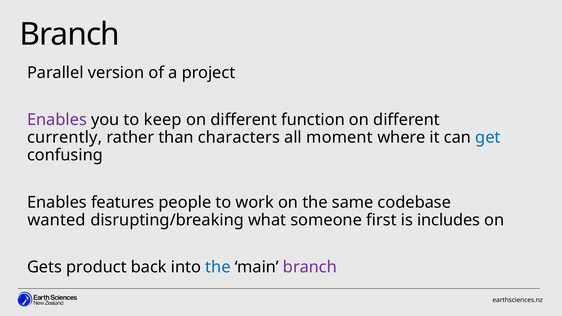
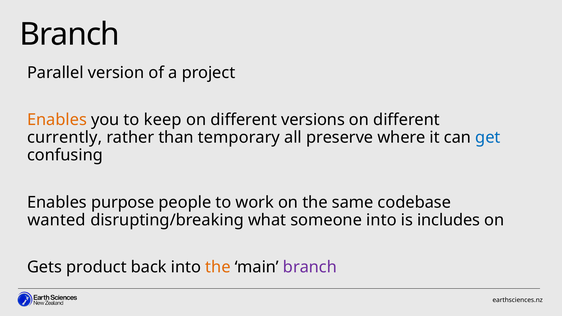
Enables at (57, 120) colour: purple -> orange
function: function -> versions
characters: characters -> temporary
moment: moment -> preserve
features: features -> purpose
someone first: first -> into
the at (218, 267) colour: blue -> orange
